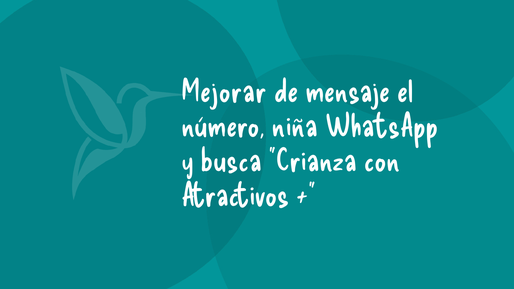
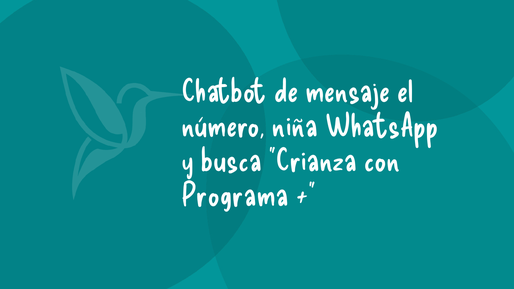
Mejorar: Mejorar -> Chatbot
Atractivos: Atractivos -> Programa
